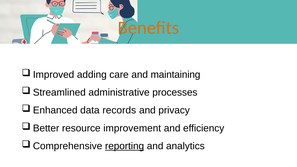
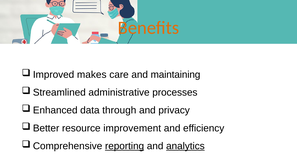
adding: adding -> makes
records: records -> through
analytics underline: none -> present
